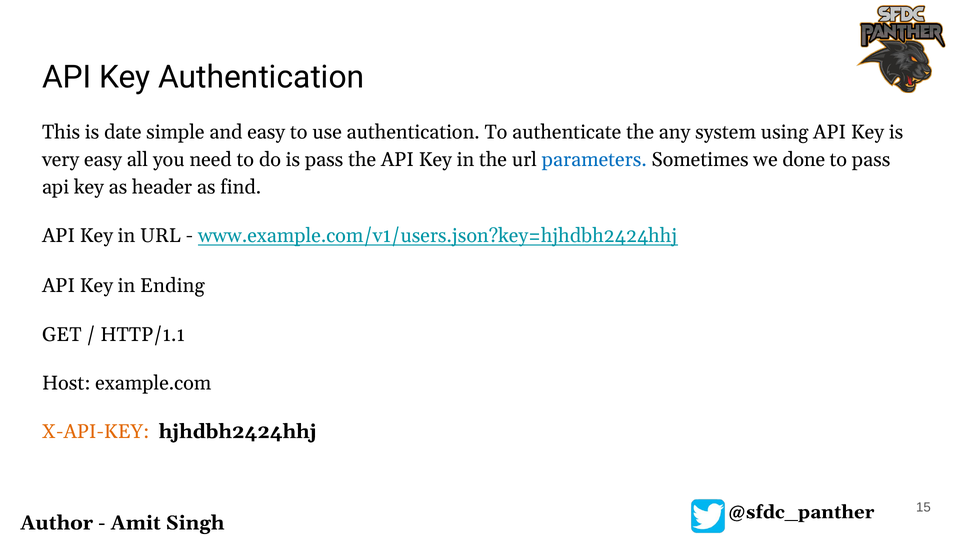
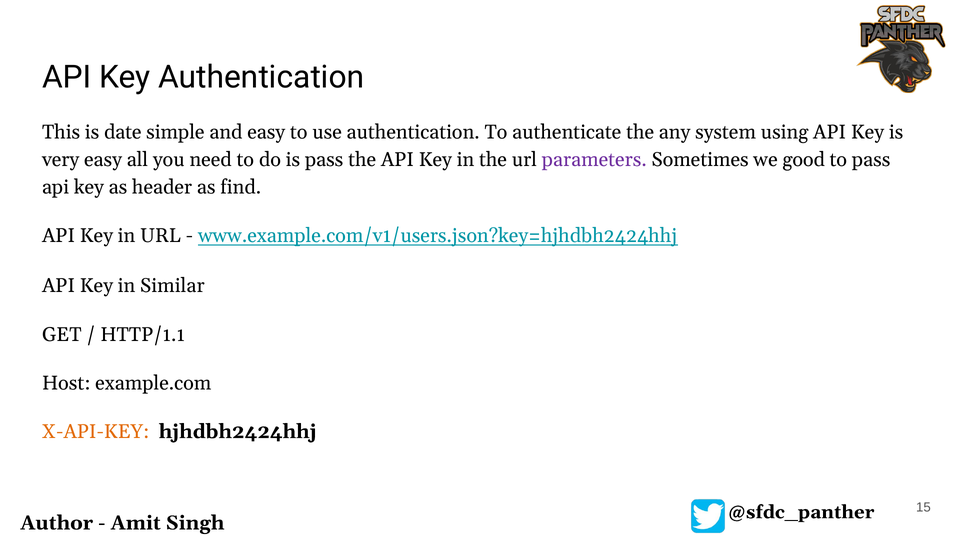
parameters colour: blue -> purple
done: done -> good
Ending: Ending -> Similar
